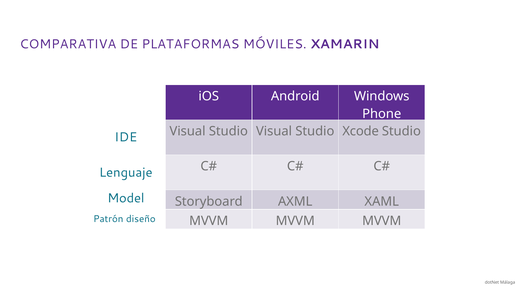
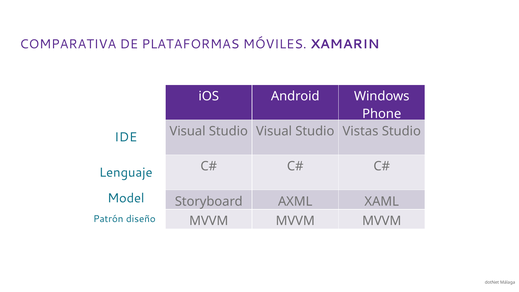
Xcode: Xcode -> Vistas
